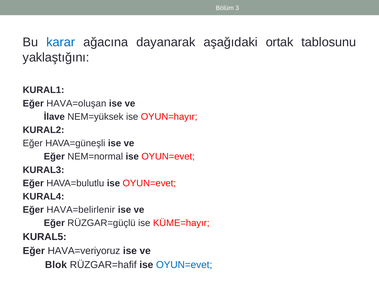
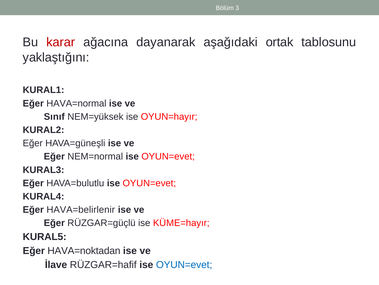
karar colour: blue -> red
HAVA=oluşan: HAVA=oluşan -> HAVA=normal
İlave: İlave -> Sınıf
HAVA=veriyoruz: HAVA=veriyoruz -> HAVA=noktadan
Blok: Blok -> İlave
